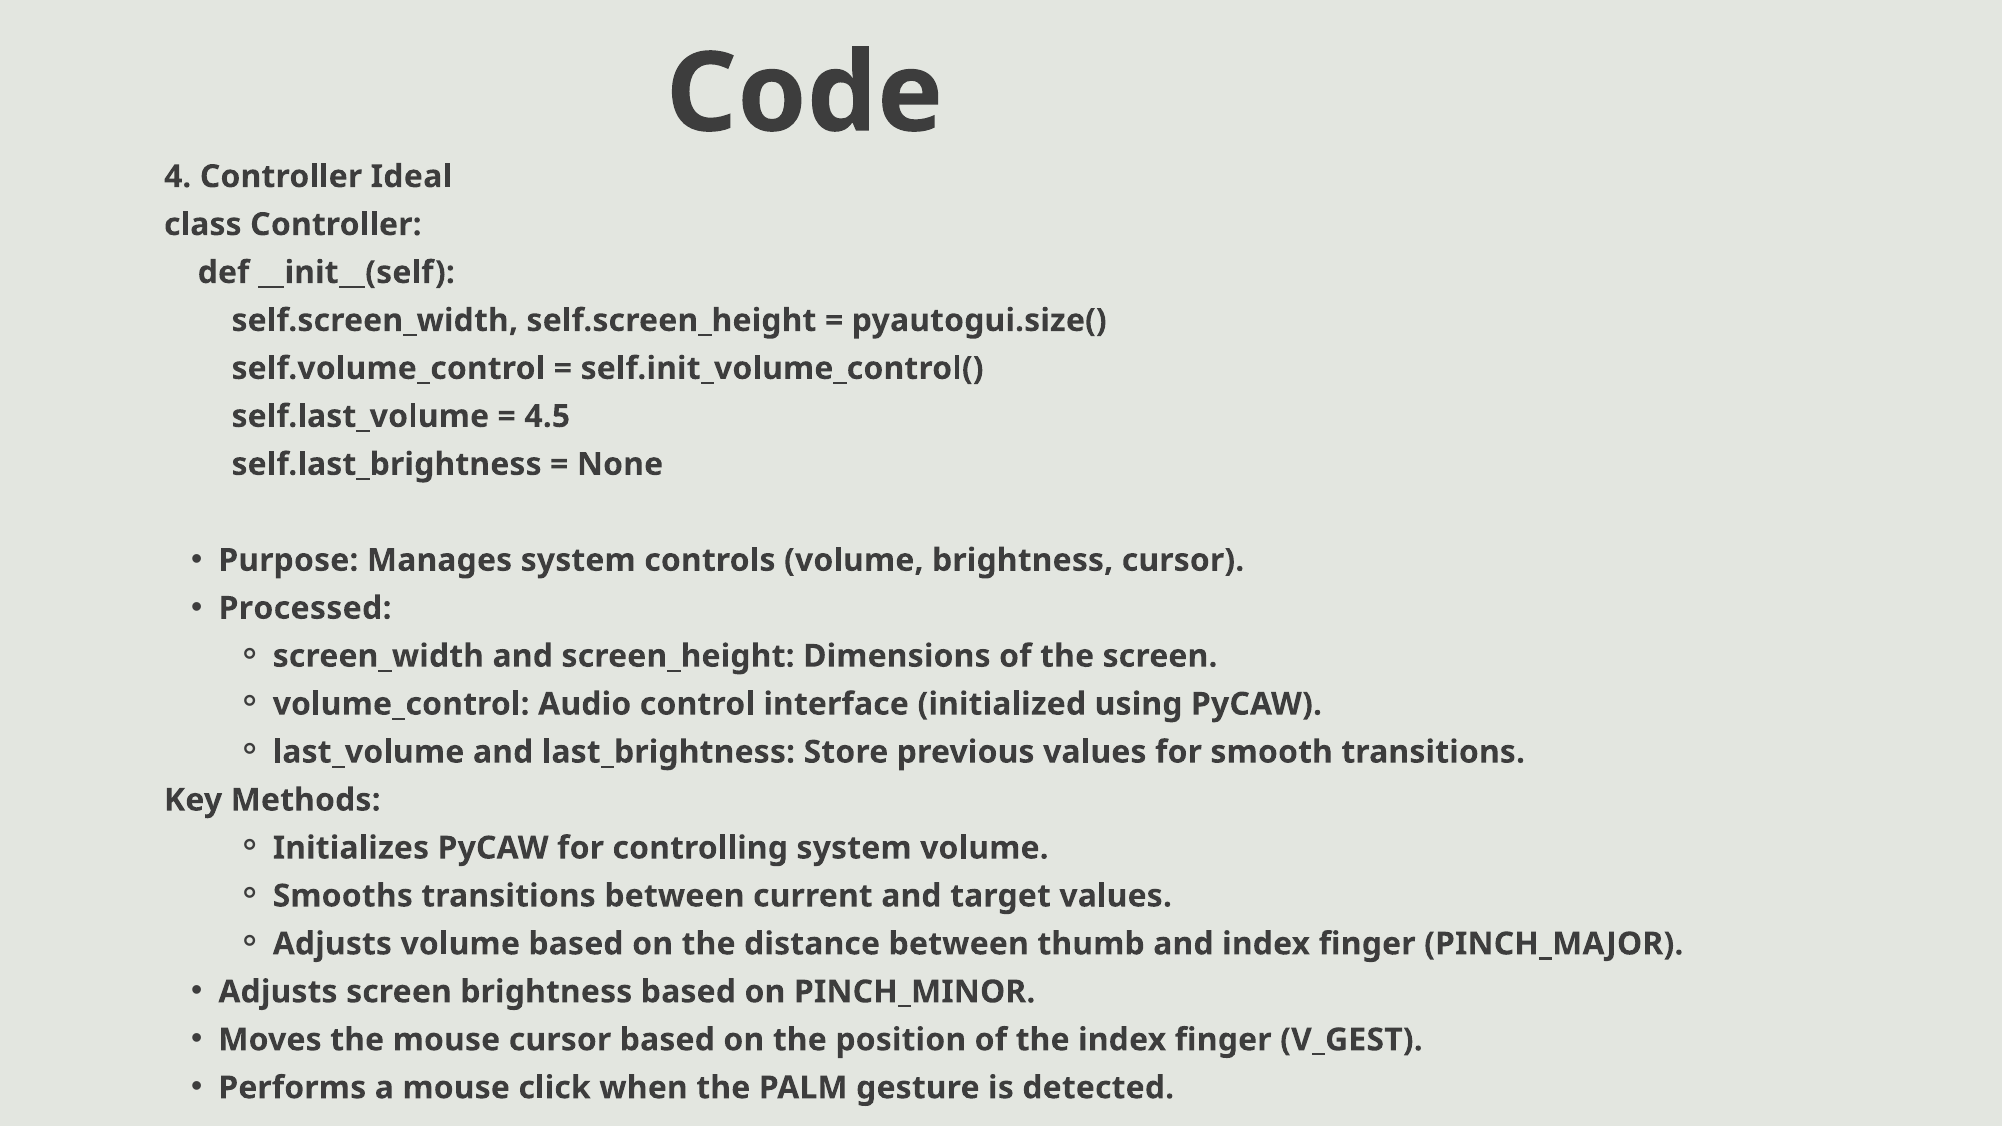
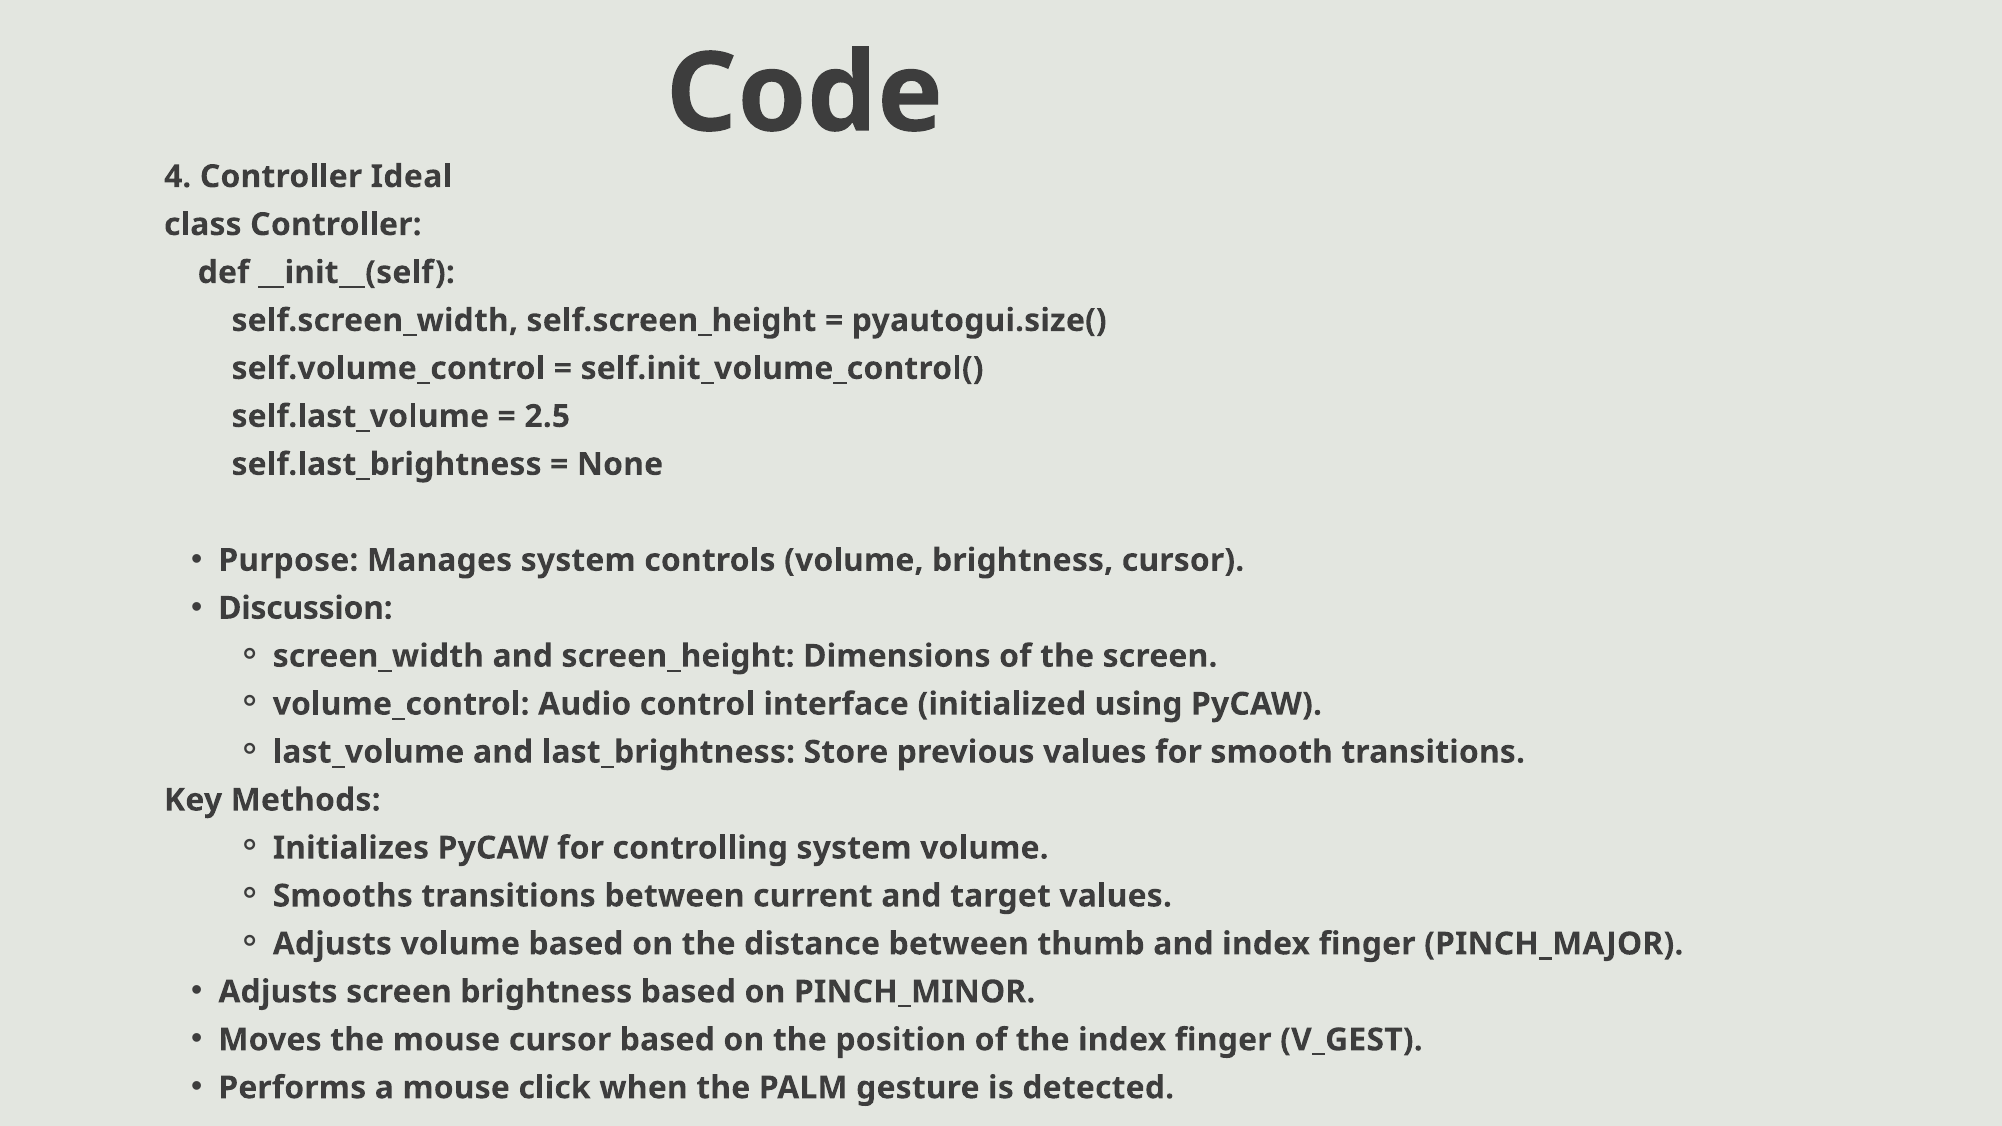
4.5: 4.5 -> 2.5
Processed: Processed -> Discussion
